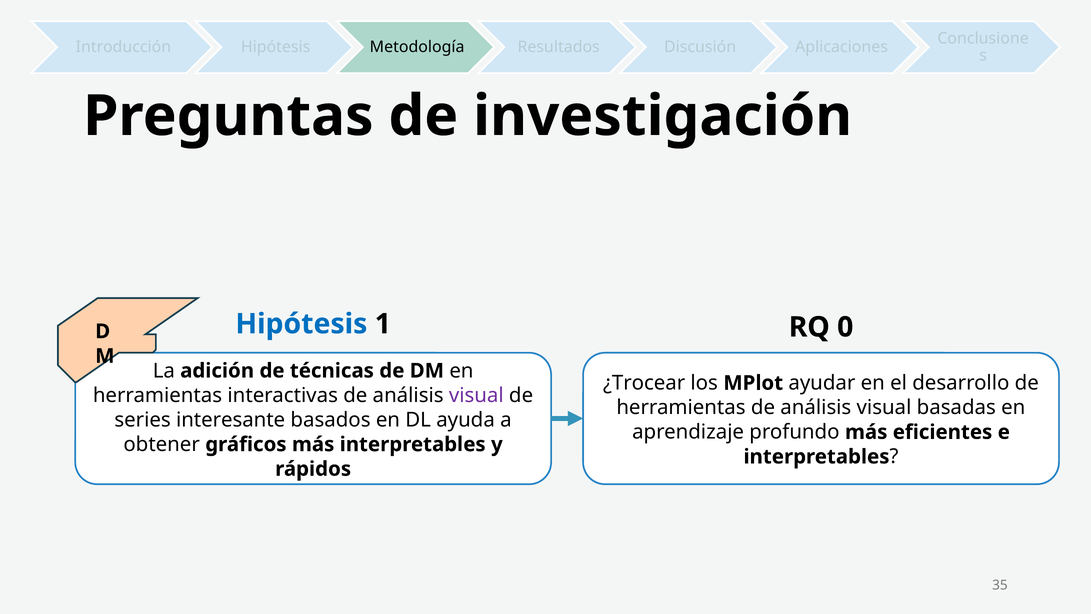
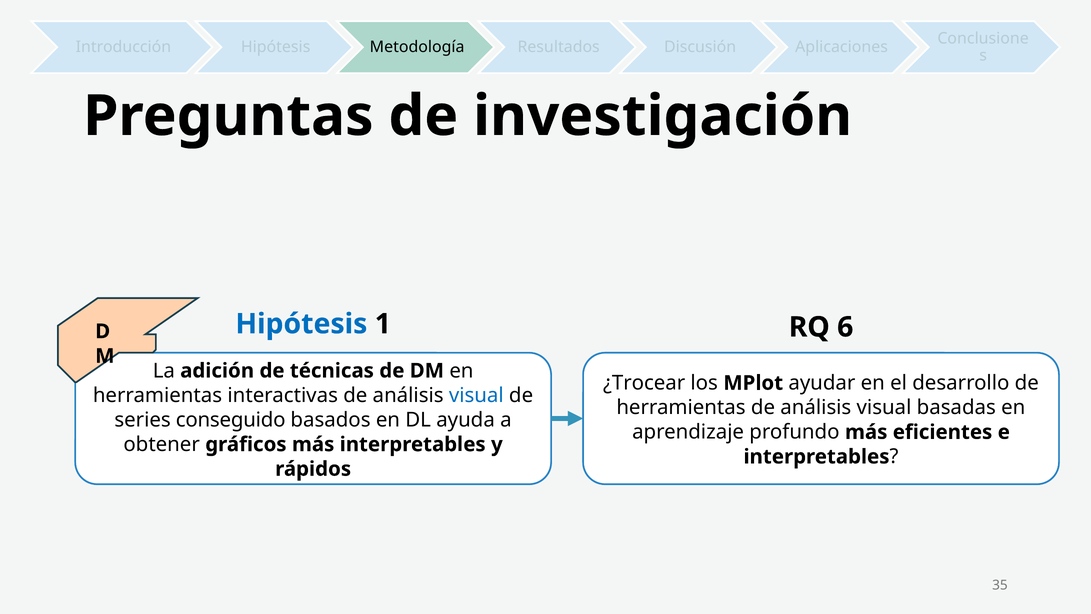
0: 0 -> 6
visual at (476, 395) colour: purple -> blue
interesante: interesante -> conseguido
